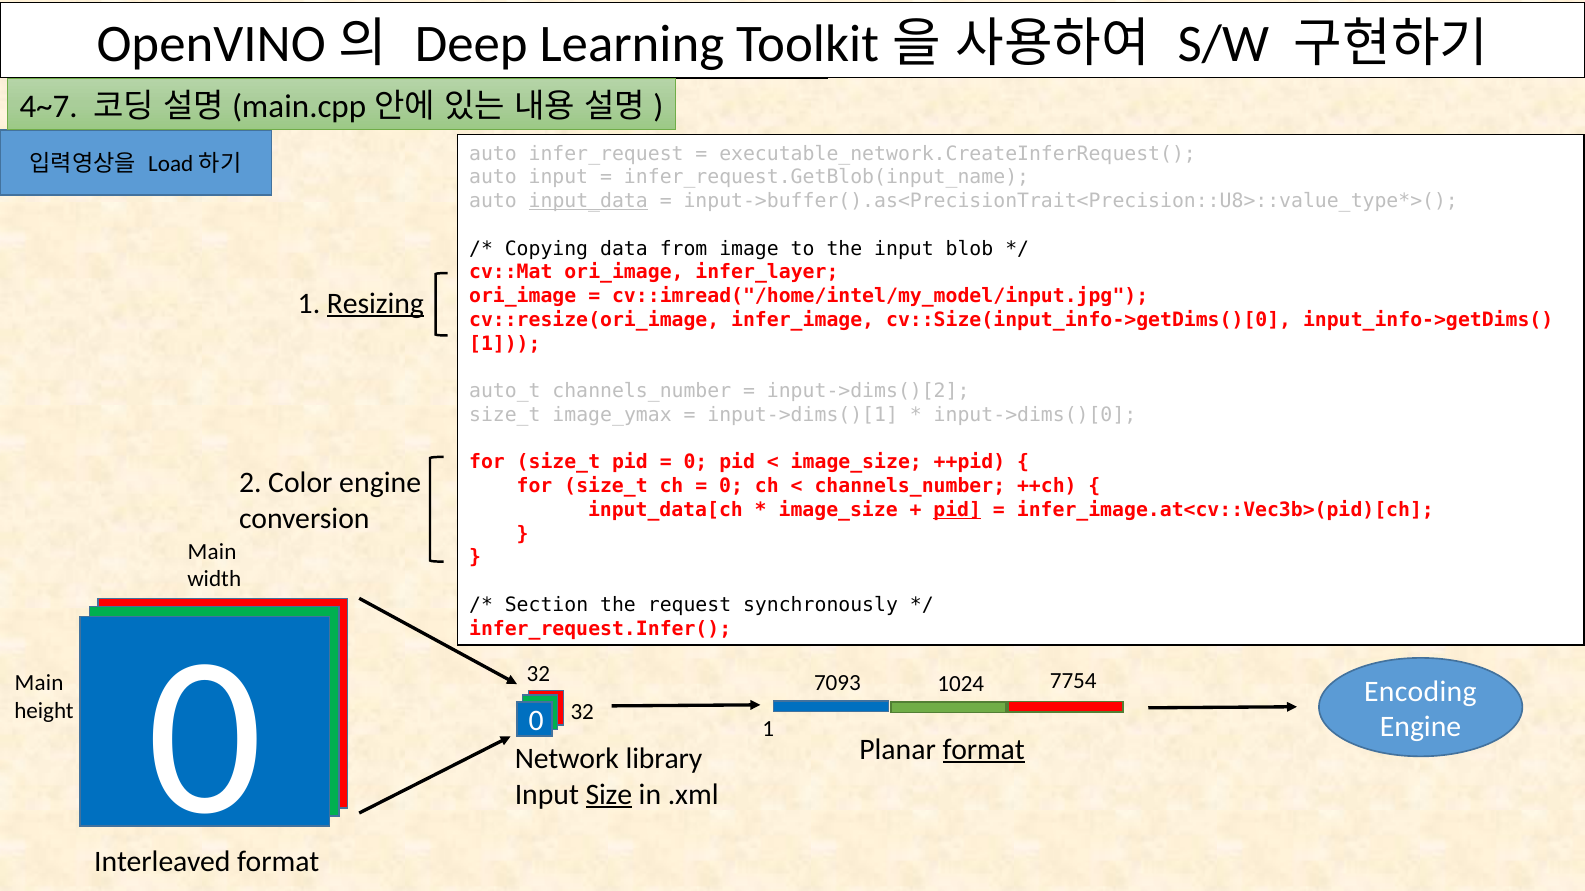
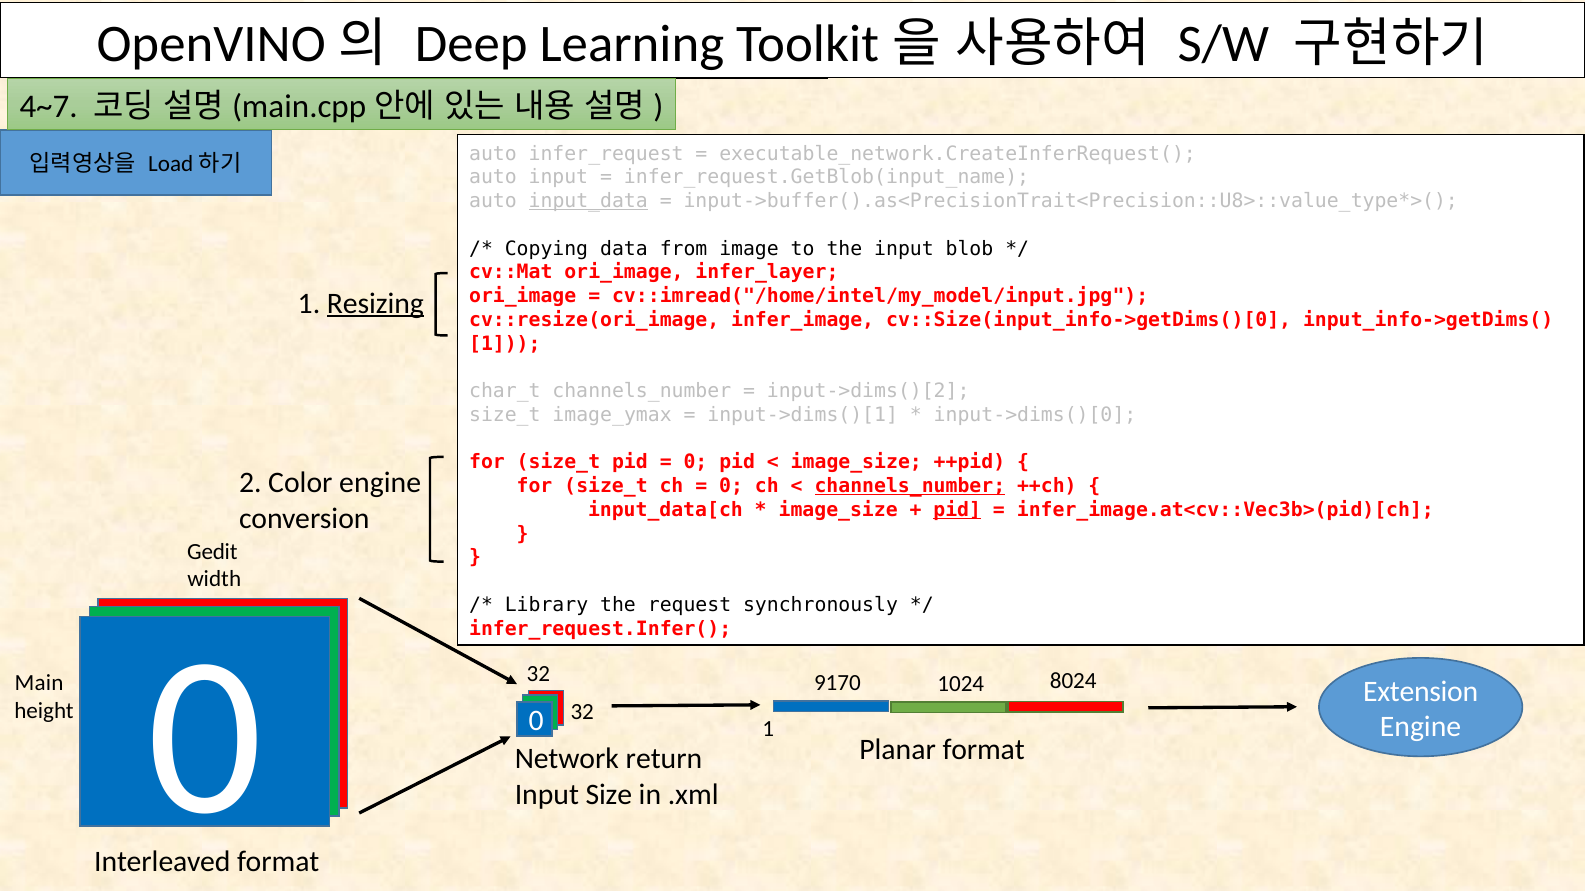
auto_t: auto_t -> char_t
channels_number at (910, 486) underline: none -> present
Main at (212, 552): Main -> Gedit
Section: Section -> Library
Encoding: Encoding -> Extension
7093: 7093 -> 9170
7754: 7754 -> 8024
format at (984, 750) underline: present -> none
library: library -> return
Size underline: present -> none
